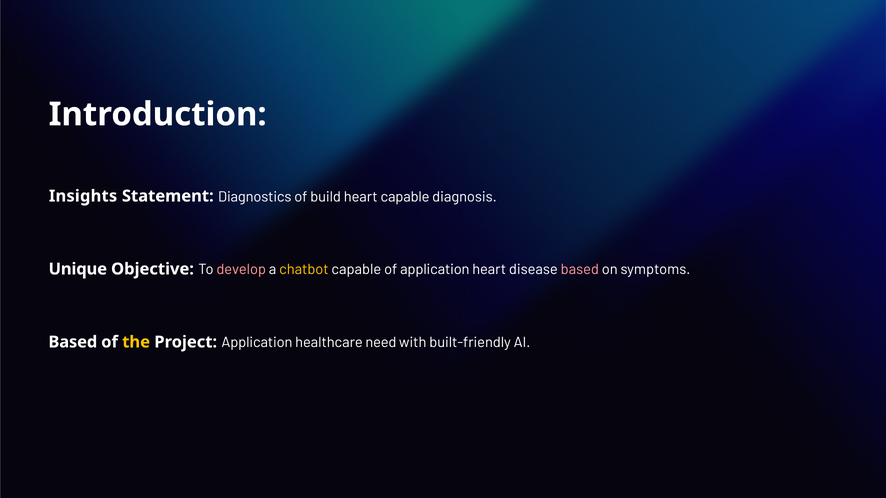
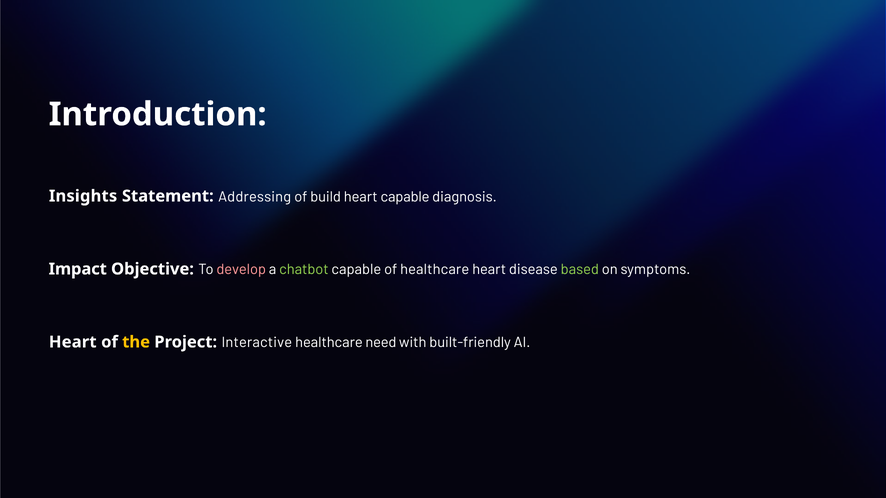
Diagnostics: Diagnostics -> Addressing
Unique: Unique -> Impact
chatbot colour: yellow -> light green
of application: application -> healthcare
based at (580, 270) colour: pink -> light green
Based at (73, 342): Based -> Heart
Project Application: Application -> Interactive
